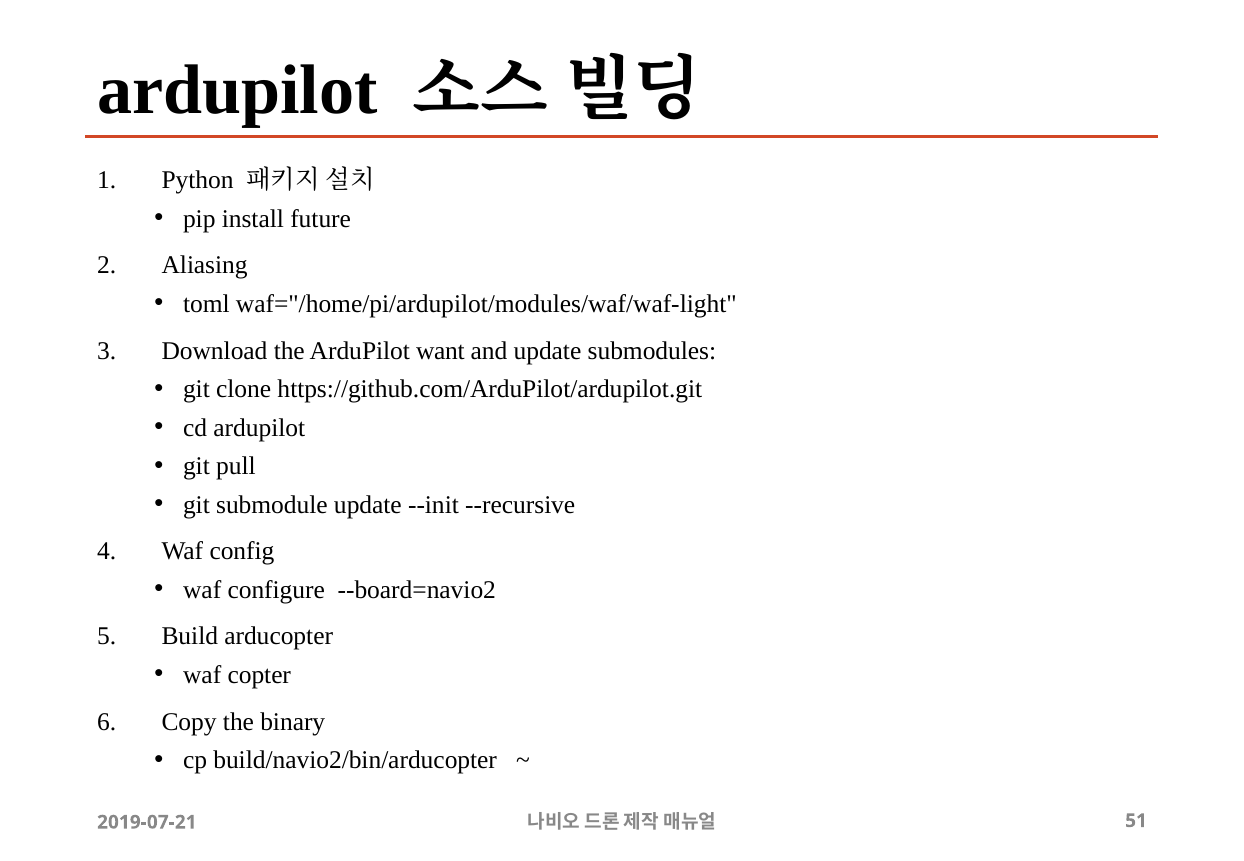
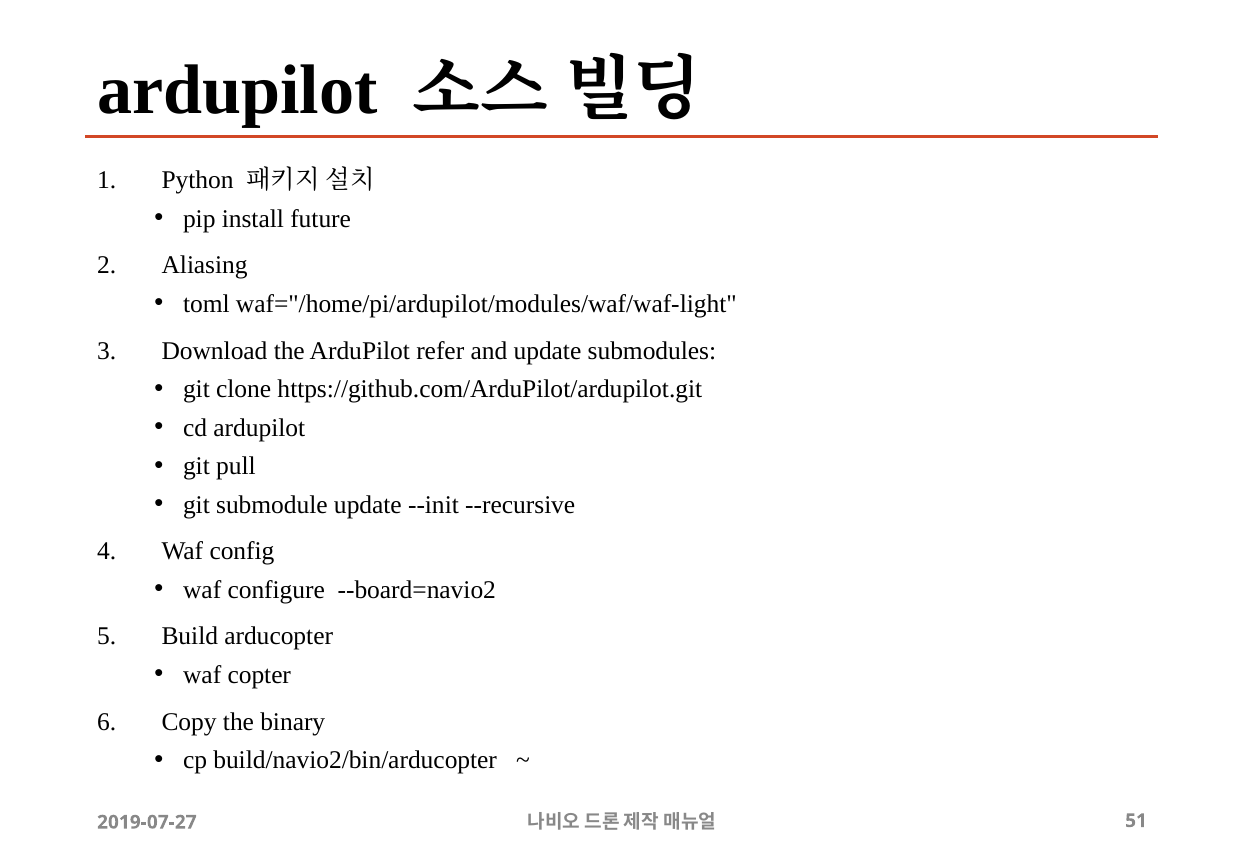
want: want -> refer
2019-07-21: 2019-07-21 -> 2019-07-27
